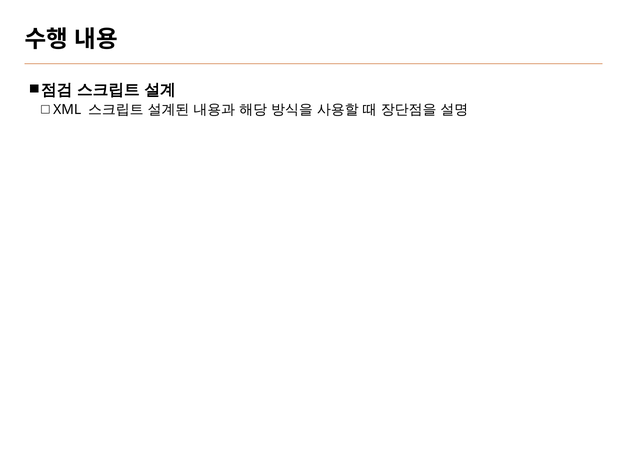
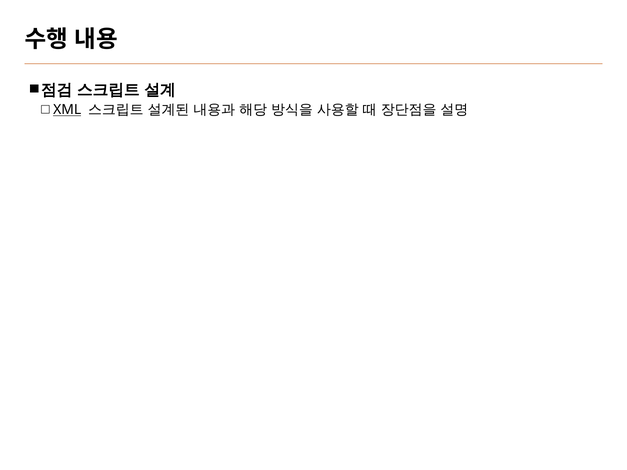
XML underline: none -> present
